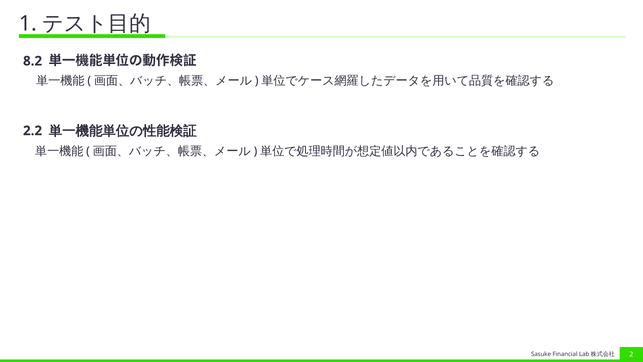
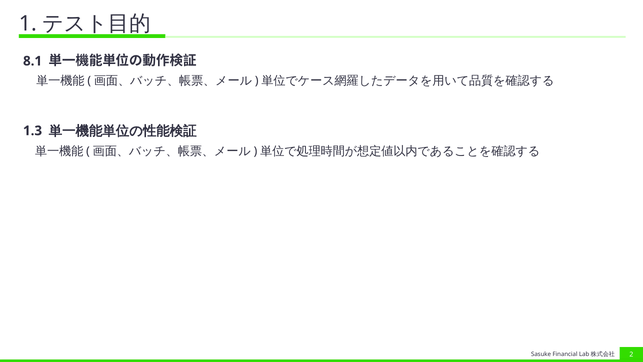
8.2: 8.2 -> 8.1
2.2: 2.2 -> 1.3
